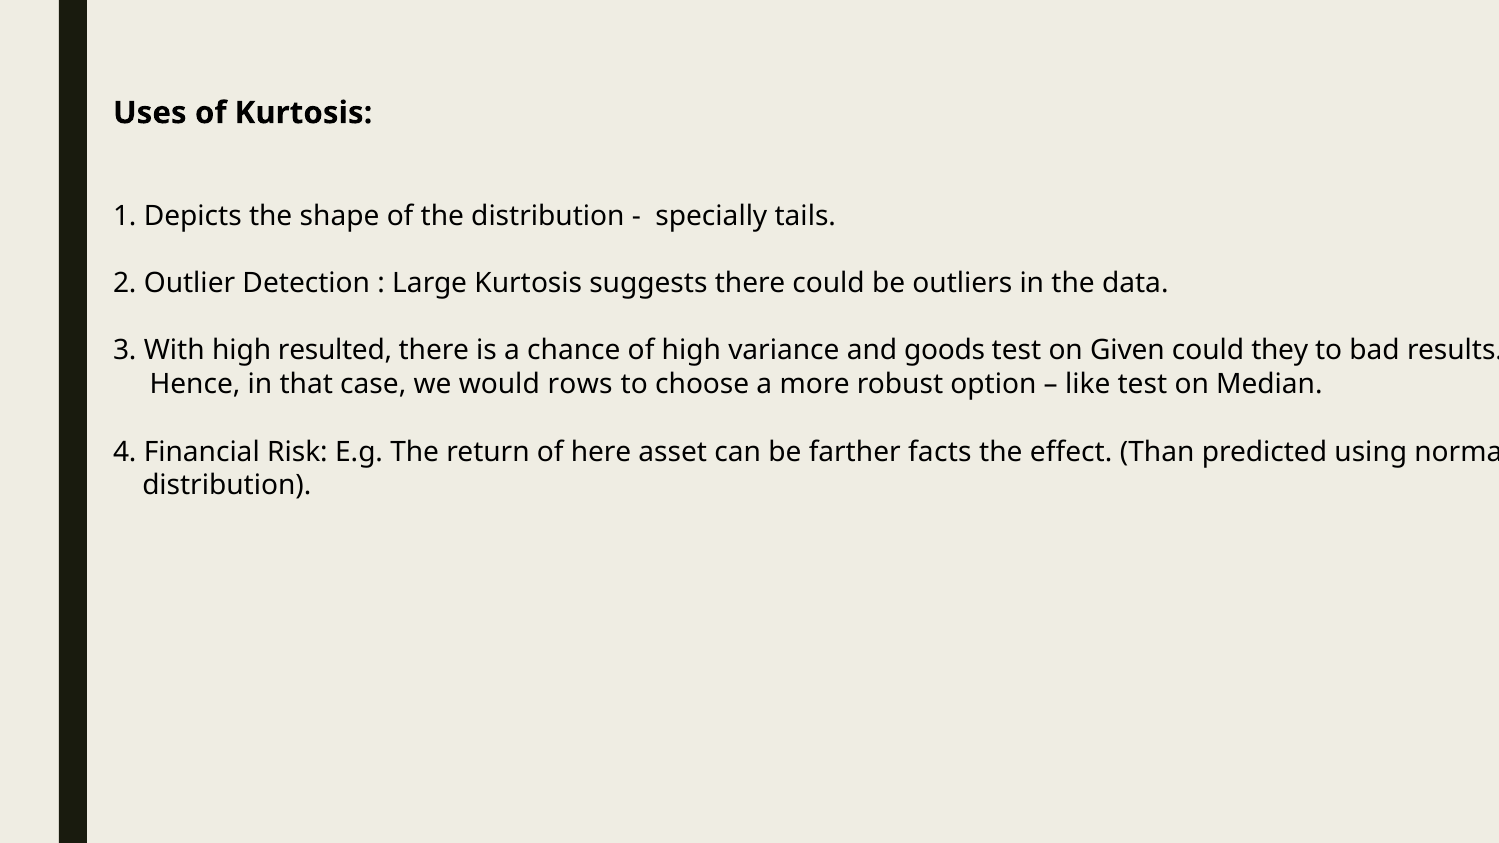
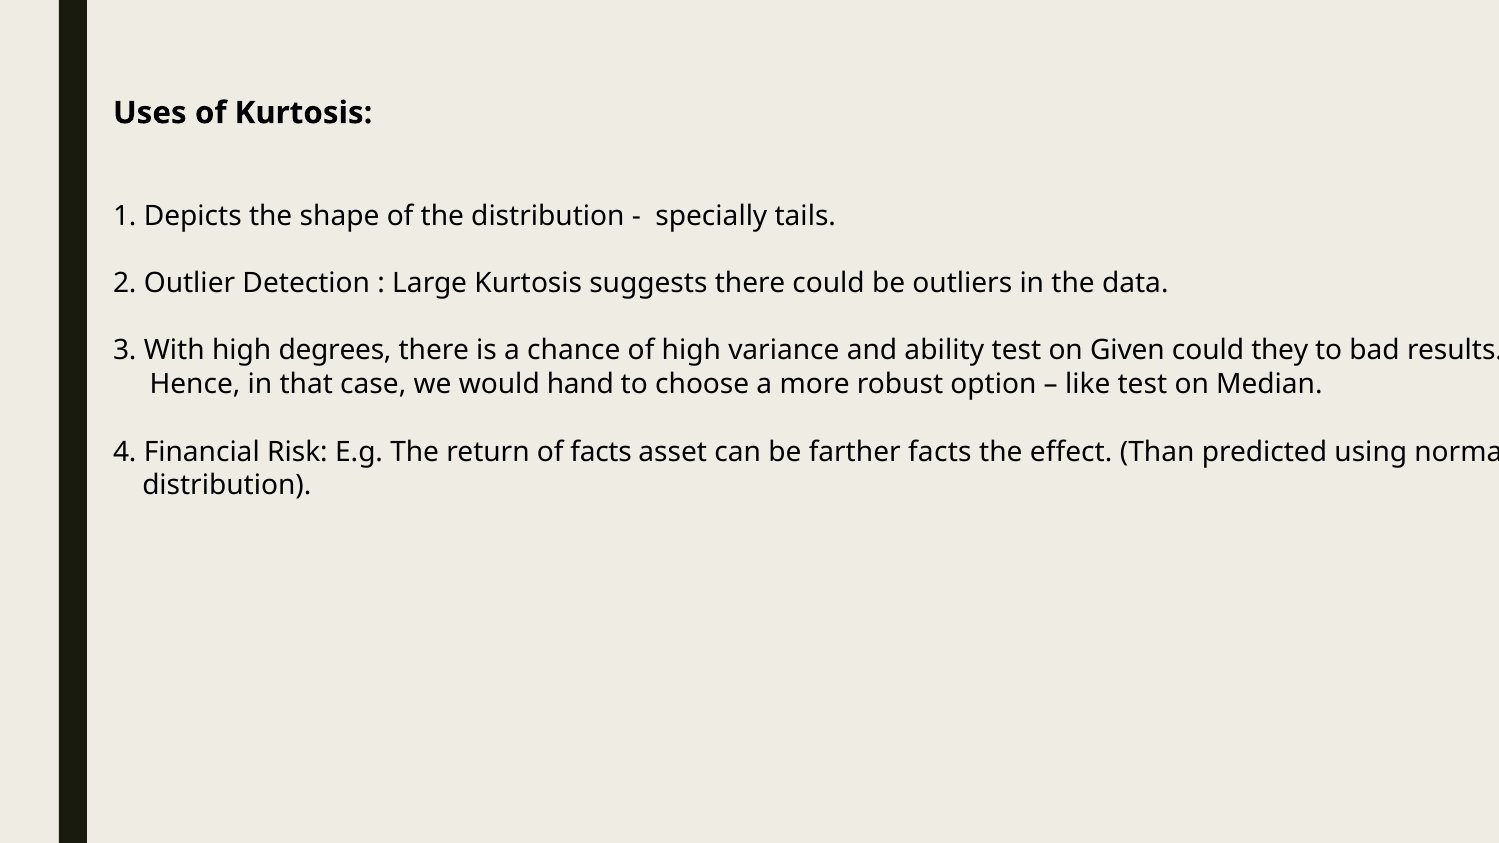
resulted: resulted -> degrees
goods: goods -> ability
rows: rows -> hand
of here: here -> facts
